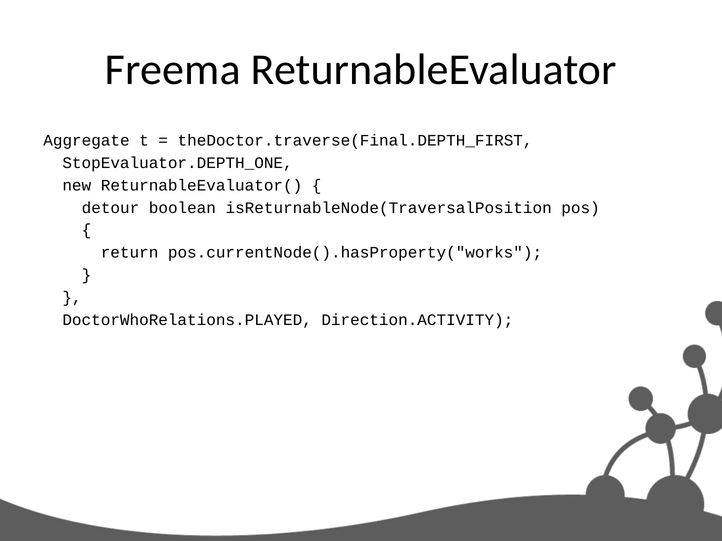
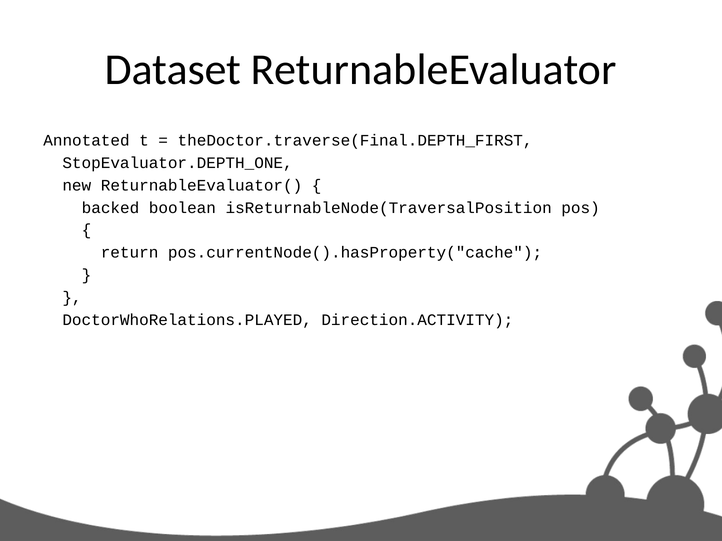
Freema: Freema -> Dataset
Aggregate: Aggregate -> Annotated
detour: detour -> backed
pos.currentNode().hasProperty("works: pos.currentNode().hasProperty("works -> pos.currentNode().hasProperty("cache
